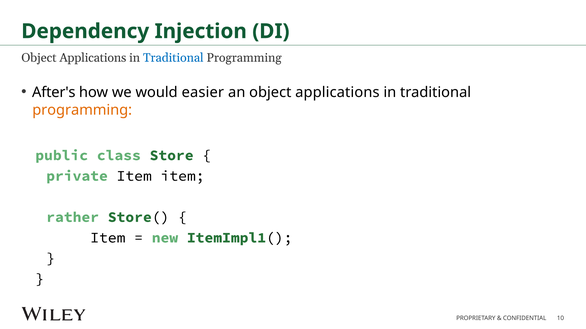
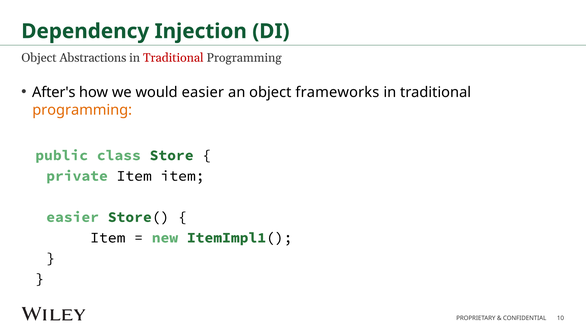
Applications at (93, 58): Applications -> Abstractions
Traditional at (173, 58) colour: blue -> red
an object applications: applications -> frameworks
rather at (73, 217): rather -> easier
